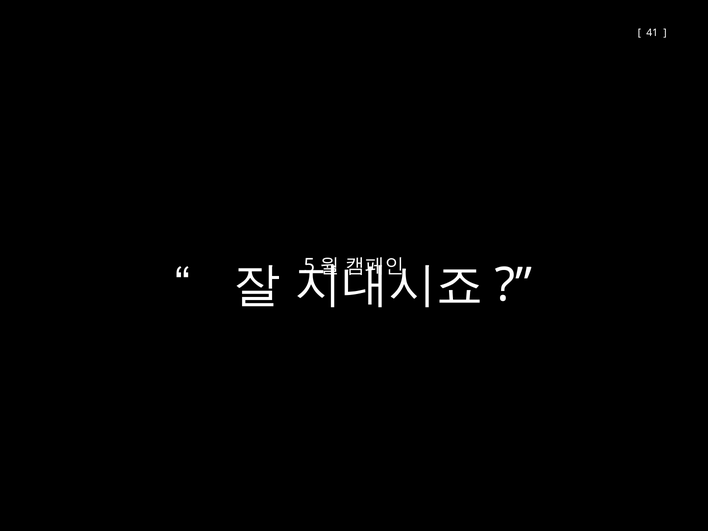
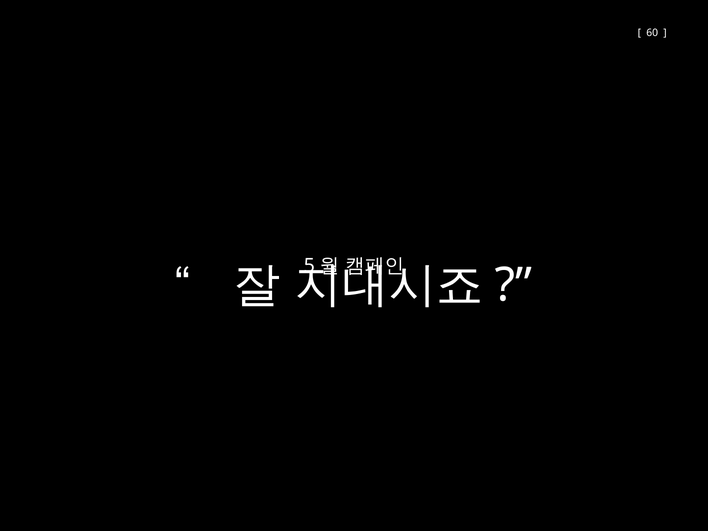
41: 41 -> 60
